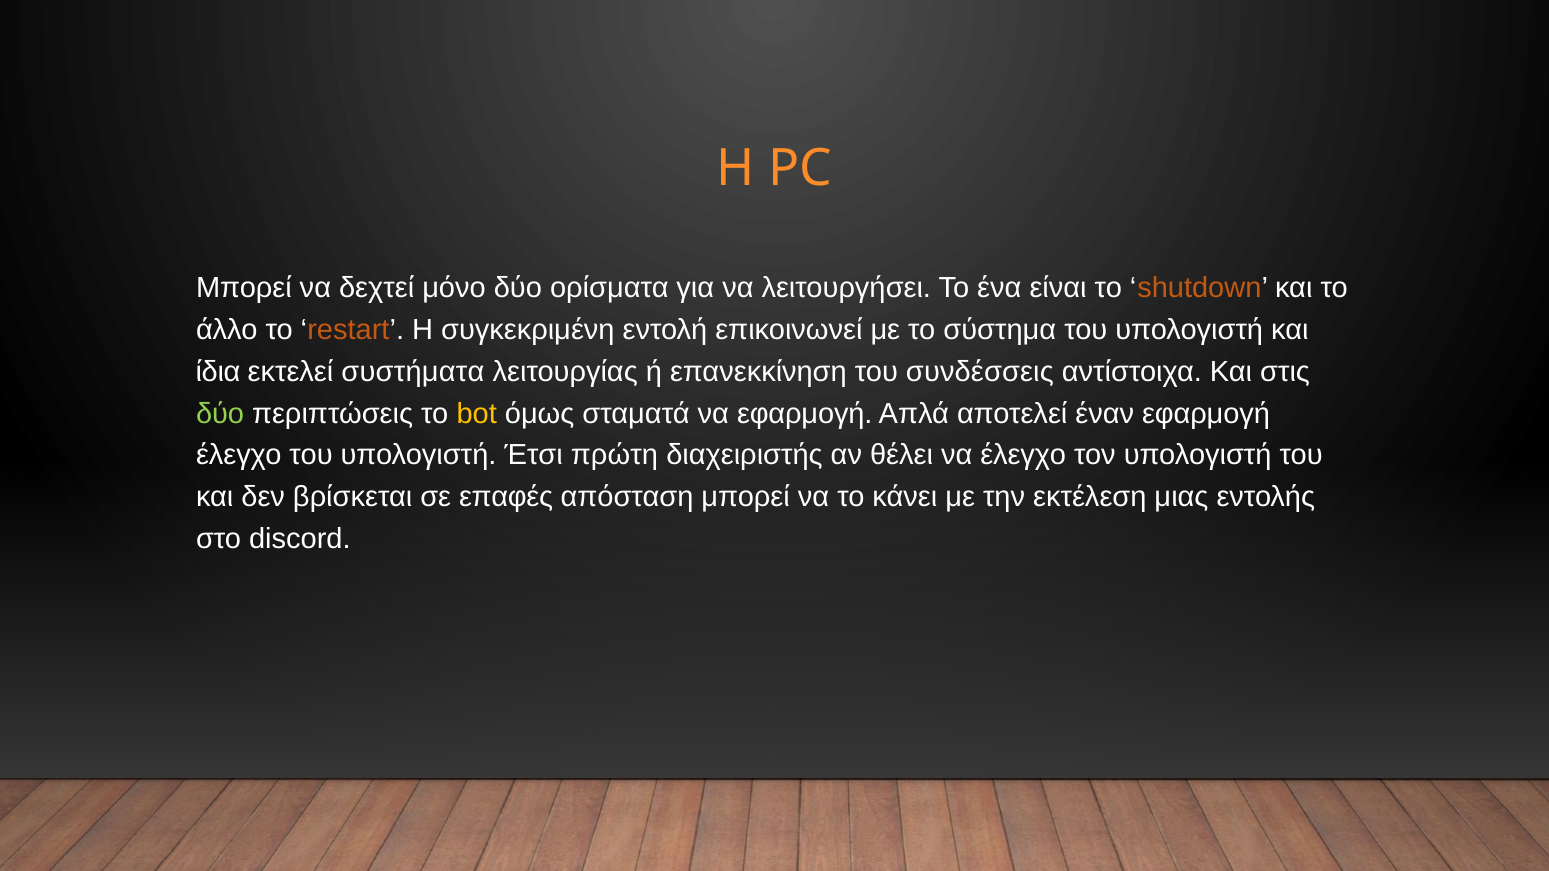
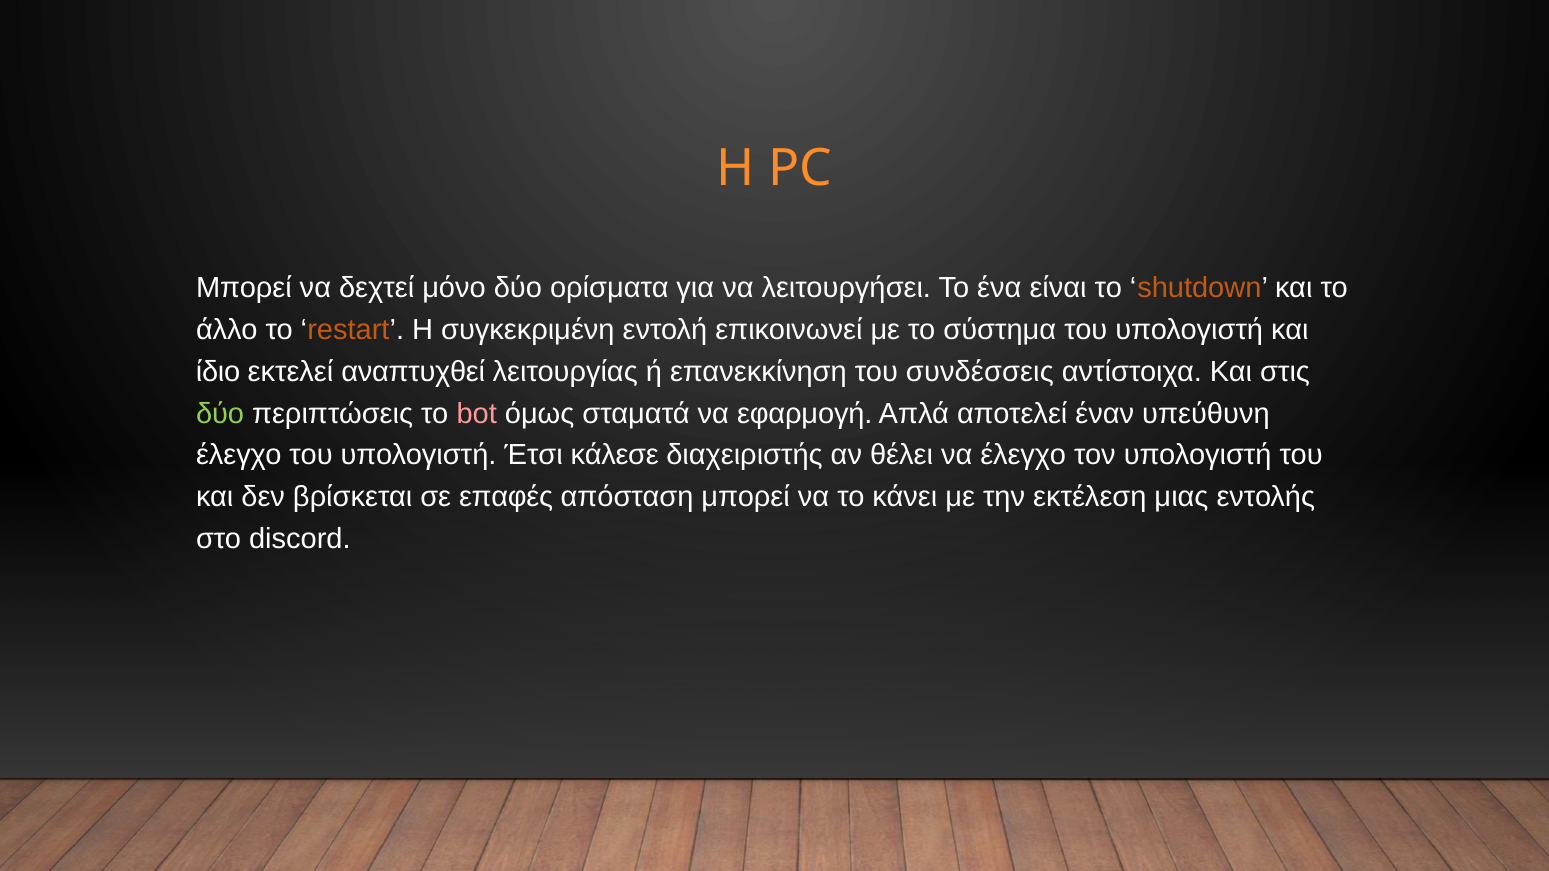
ίδια: ίδια -> ίδιο
συστήματα: συστήματα -> αναπτυχθεί
bot colour: yellow -> pink
έναν εφαρμογή: εφαρμογή -> υπεύθυνη
πρώτη: πρώτη -> κάλεσε
